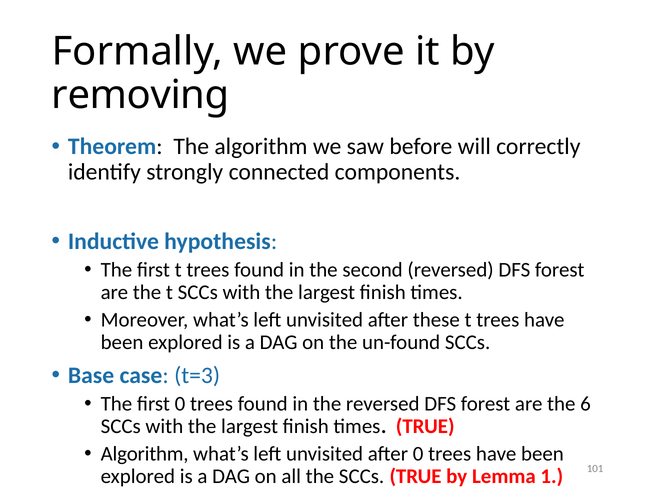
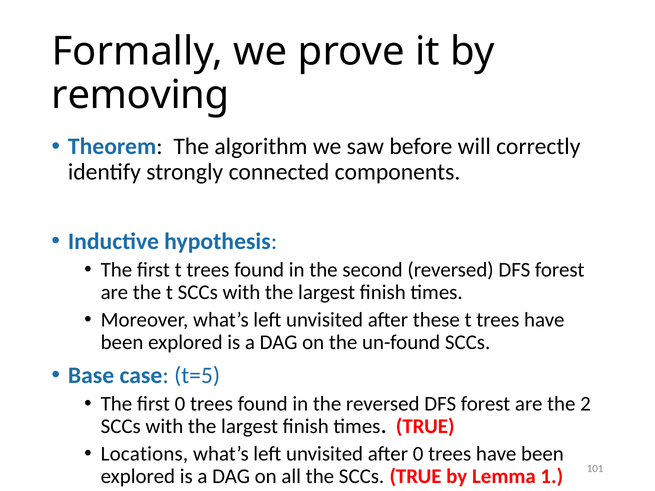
t=3: t=3 -> t=5
6: 6 -> 2
Algorithm at (145, 454): Algorithm -> Locations
